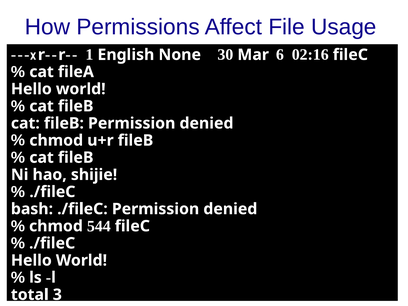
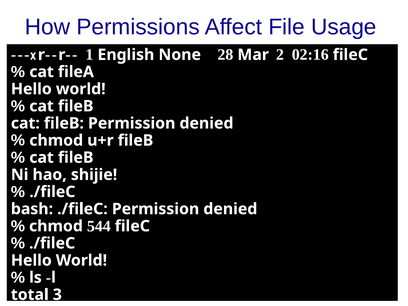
30: 30 -> 28
6: 6 -> 2
